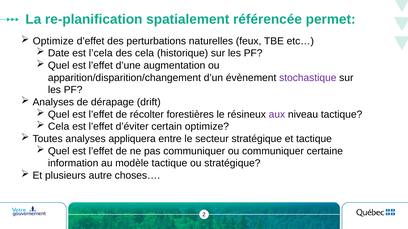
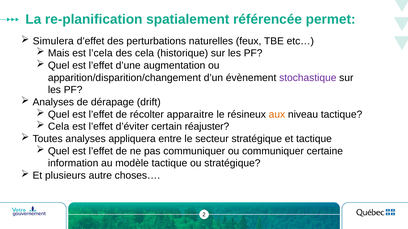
Optimize at (53, 41): Optimize -> Simulera
Date: Date -> Mais
forestières: forestières -> apparaitre
aux colour: purple -> orange
certain optimize: optimize -> réajuster
